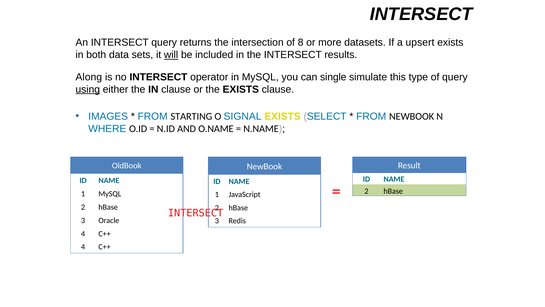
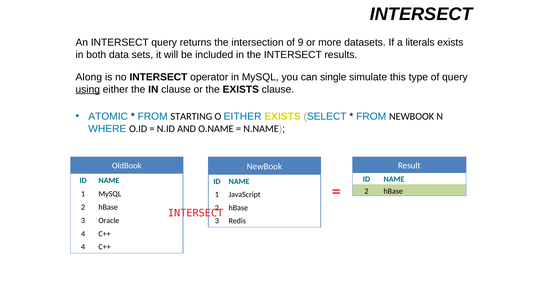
8: 8 -> 9
upsert: upsert -> literals
will underline: present -> none
IMAGES: IMAGES -> ATOMIC
O SIGNAL: SIGNAL -> EITHER
